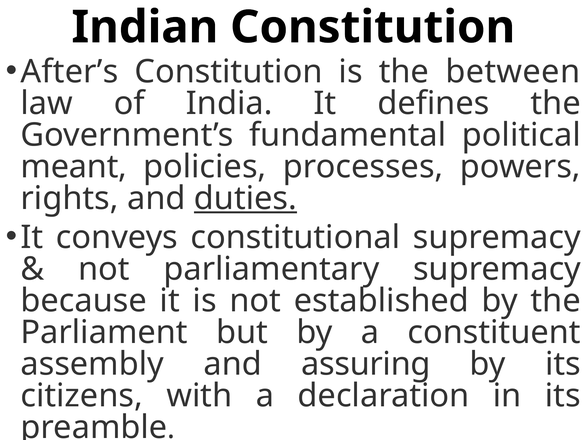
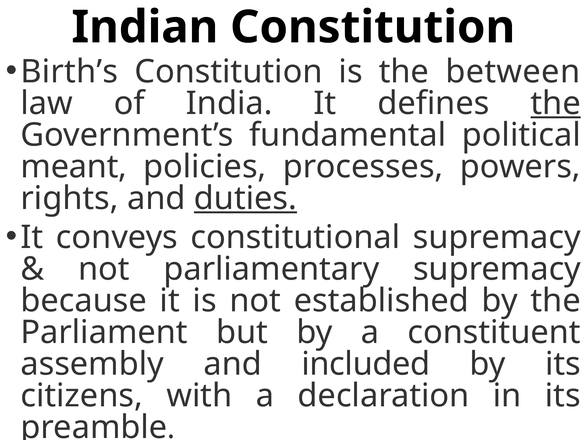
After’s: After’s -> Birth’s
the at (556, 103) underline: none -> present
assuring: assuring -> included
